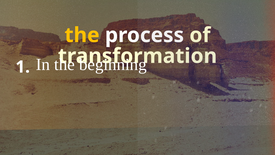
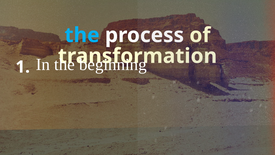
the at (82, 35) colour: yellow -> light blue
